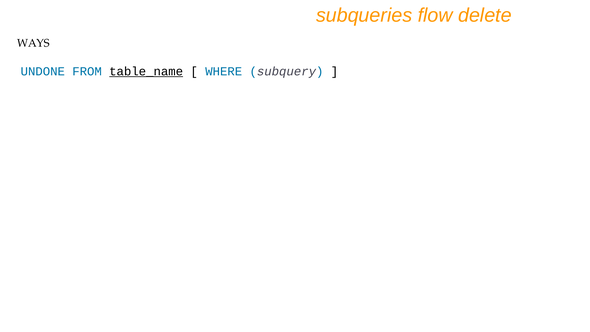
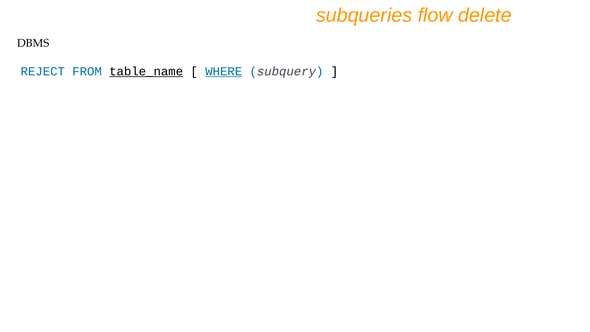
WAYS: WAYS -> DBMS
UNDONE: UNDONE -> REJECT
WHERE underline: none -> present
